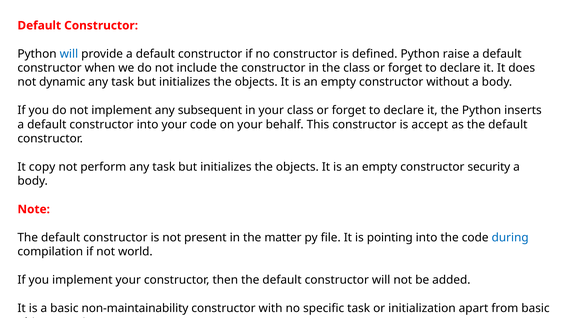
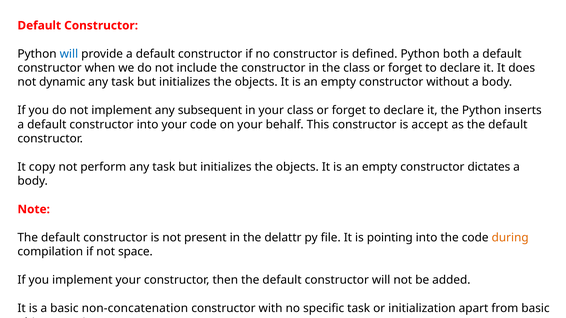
raise: raise -> both
security: security -> dictates
matter: matter -> delattr
during colour: blue -> orange
world: world -> space
non-maintainability: non-maintainability -> non-concatenation
